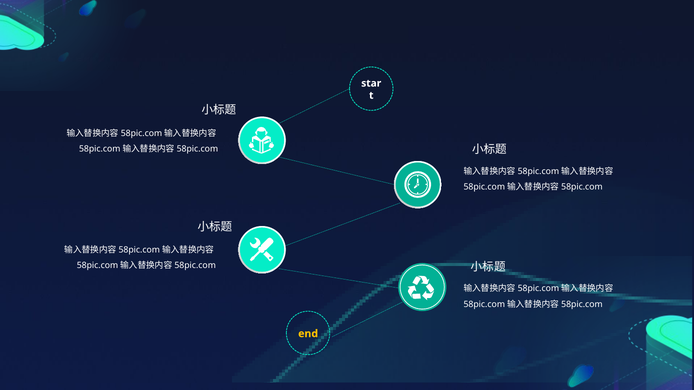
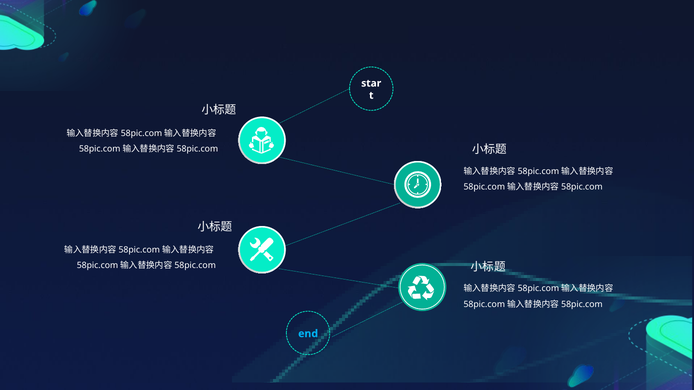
end colour: yellow -> light blue
